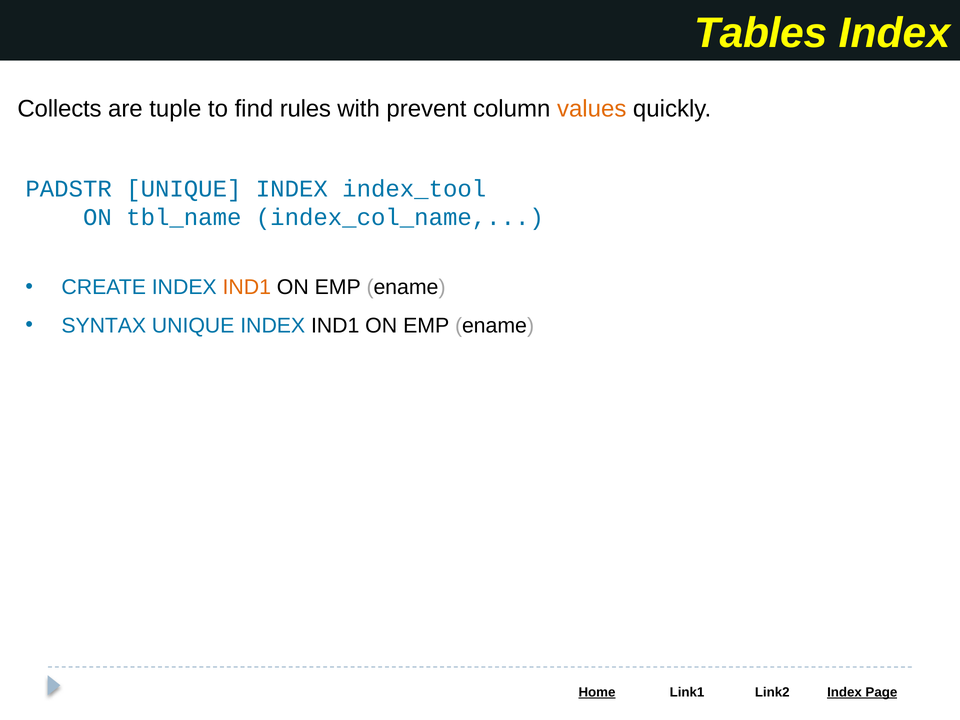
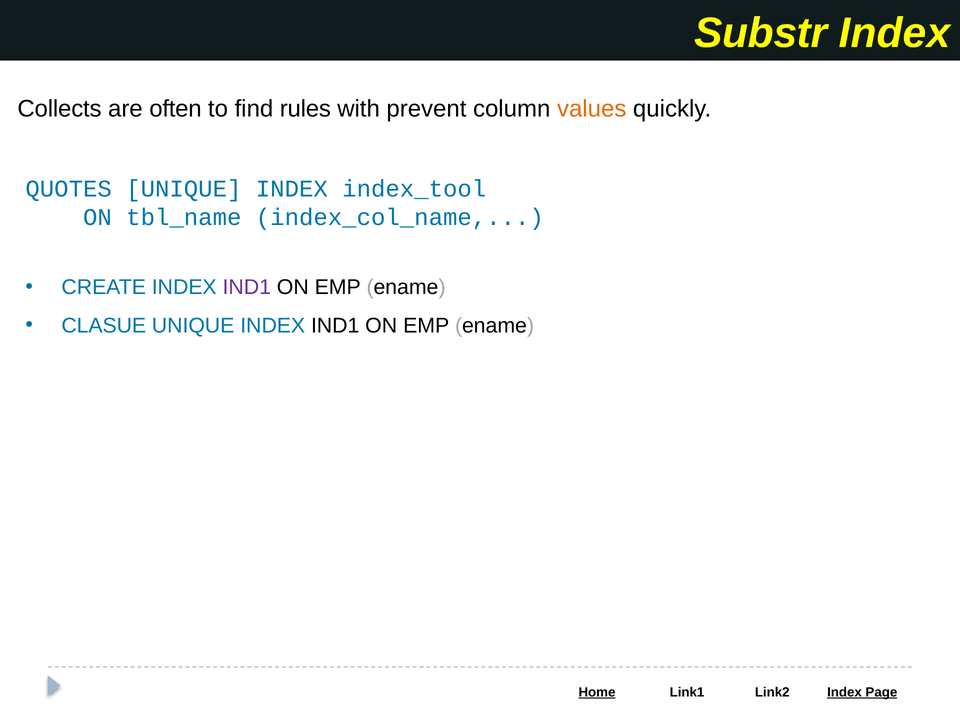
Tables: Tables -> Substr
tuple: tuple -> often
PADSTR: PADSTR -> QUOTES
IND1 at (247, 287) colour: orange -> purple
SYNTAX: SYNTAX -> CLASUE
